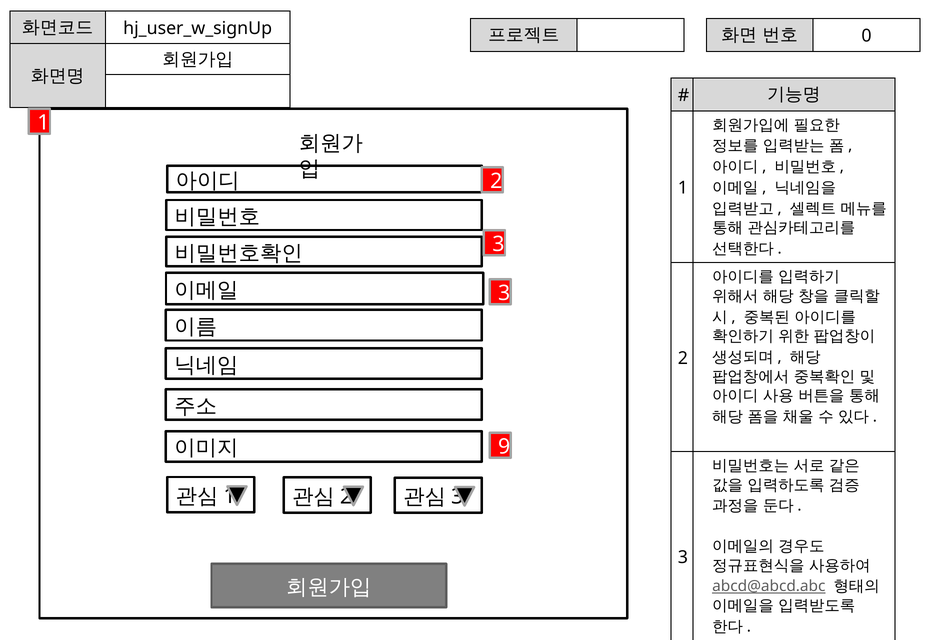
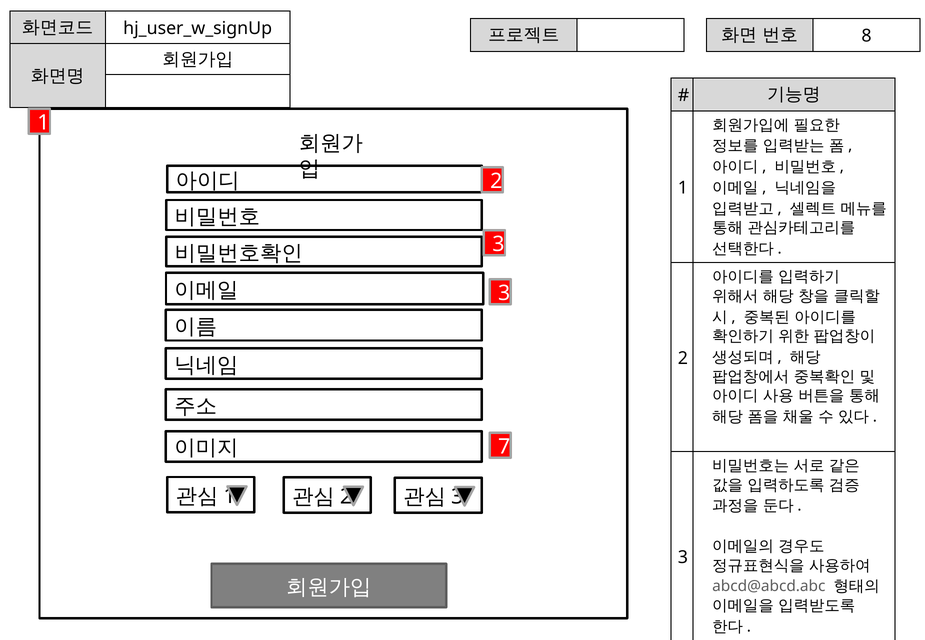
0: 0 -> 8
9: 9 -> 7
abcd@abcd.abc underline: present -> none
